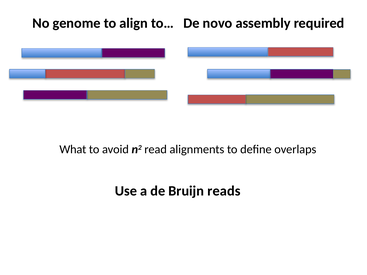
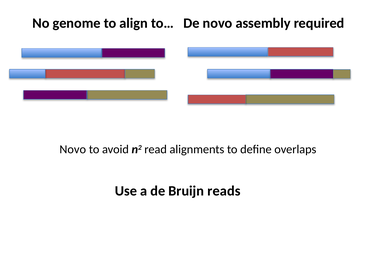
What at (73, 150): What -> Novo
